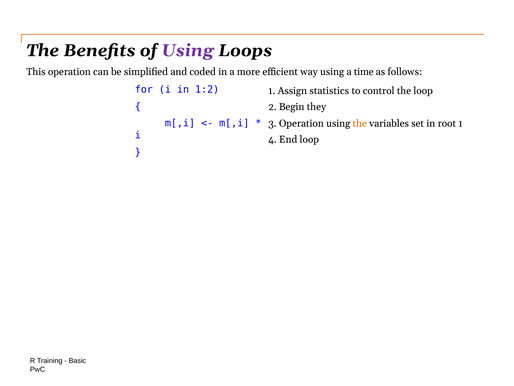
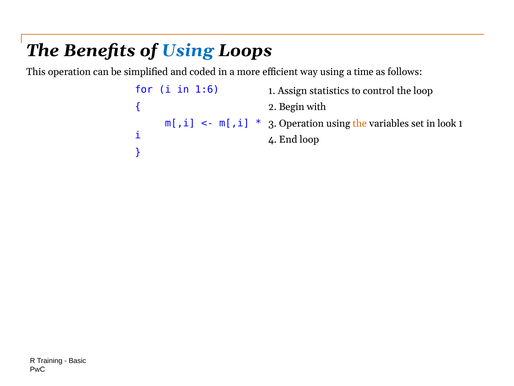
Using at (188, 50) colour: purple -> blue
1:2: 1:2 -> 1:6
they: they -> with
root: root -> look
